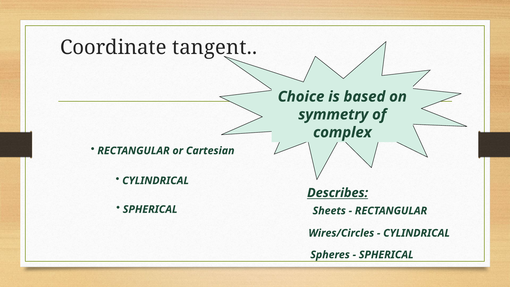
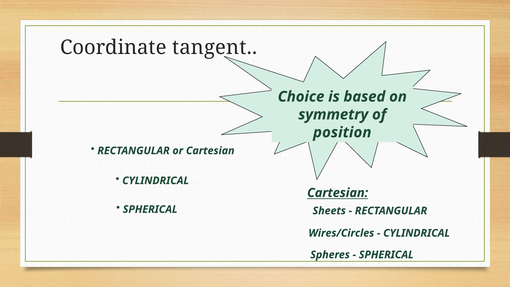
complex: complex -> position
Describes at (338, 193): Describes -> Cartesian
